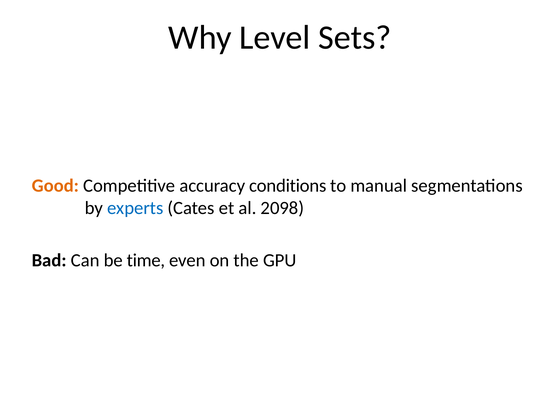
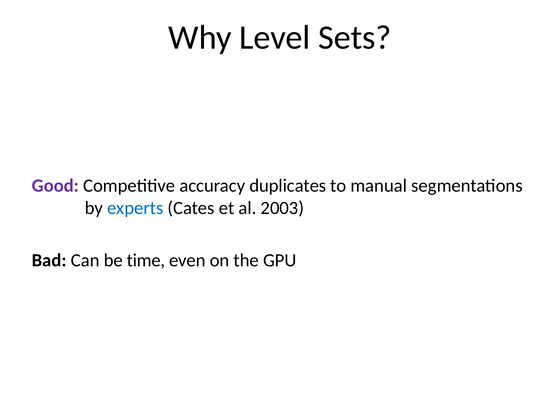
Good colour: orange -> purple
conditions: conditions -> duplicates
2098: 2098 -> 2003
